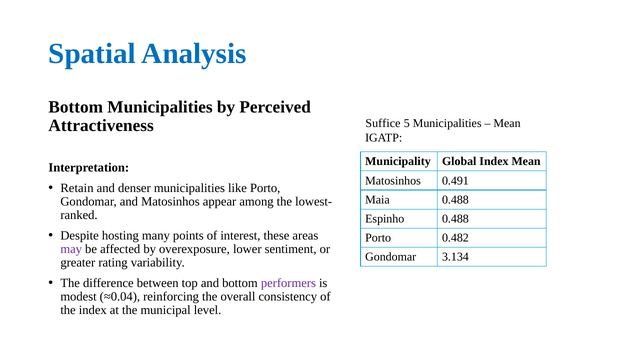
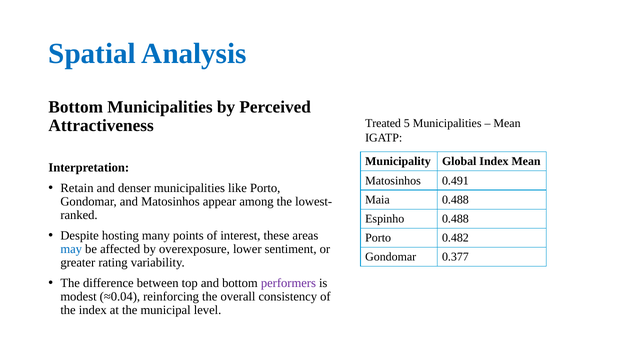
Suffice: Suffice -> Treated
may colour: purple -> blue
3.134: 3.134 -> 0.377
